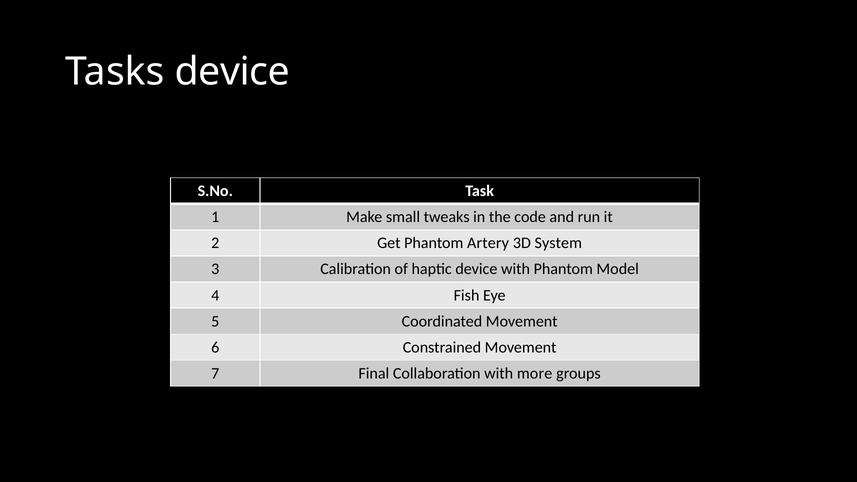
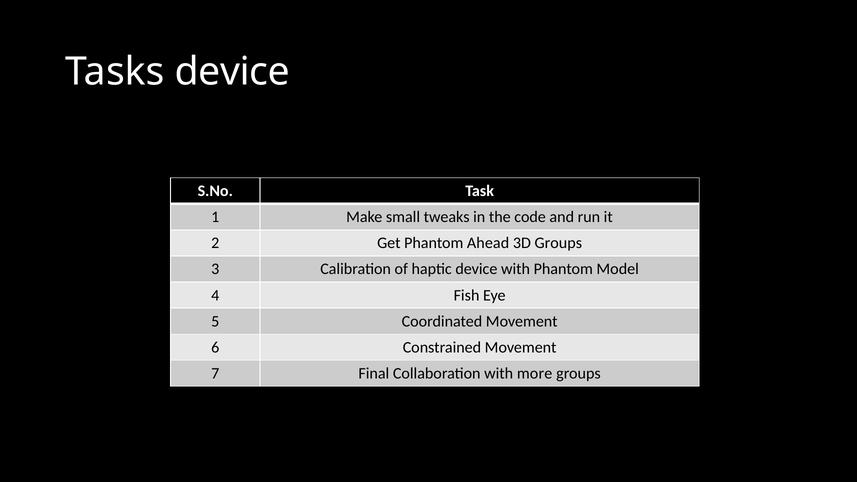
Artery: Artery -> Ahead
3D System: System -> Groups
